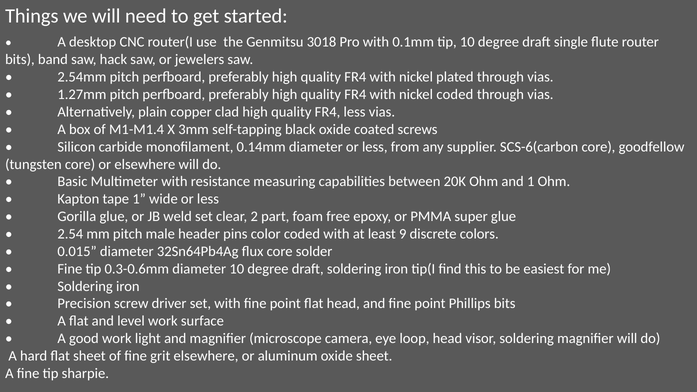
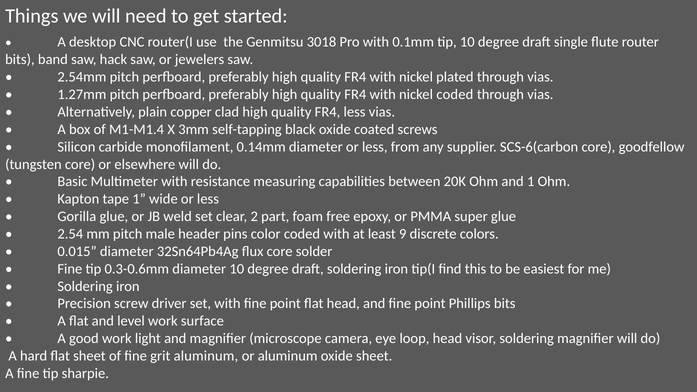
grit elsewhere: elsewhere -> aluminum
